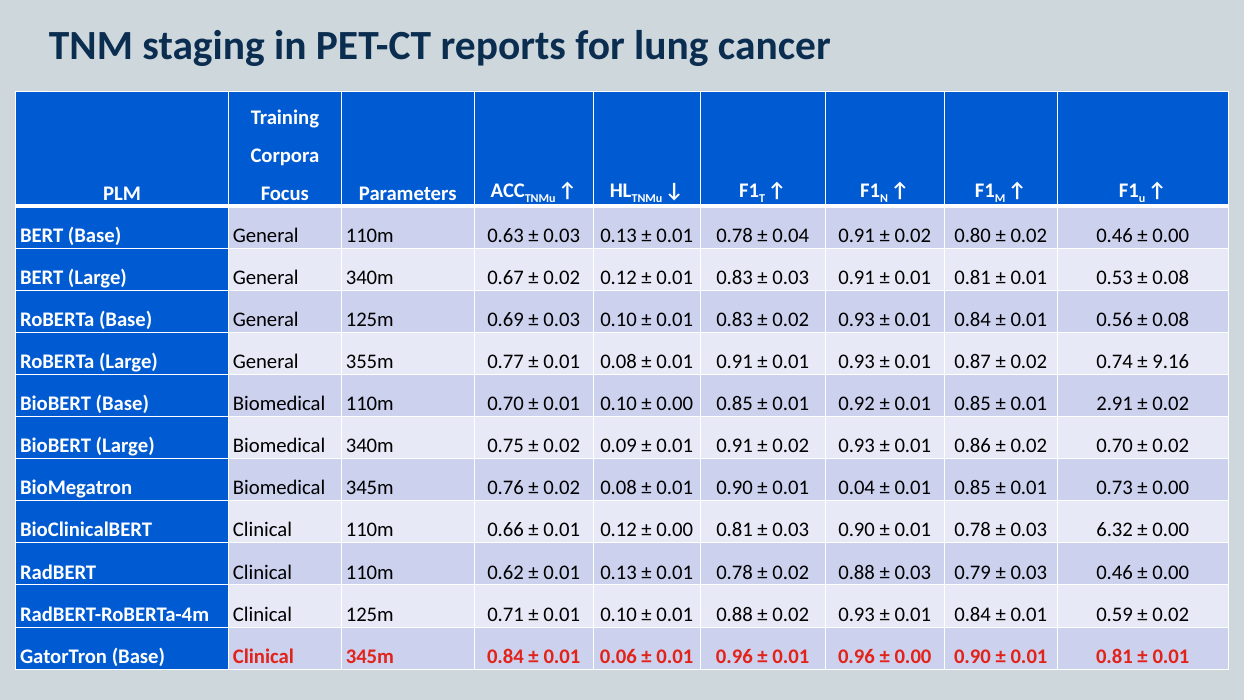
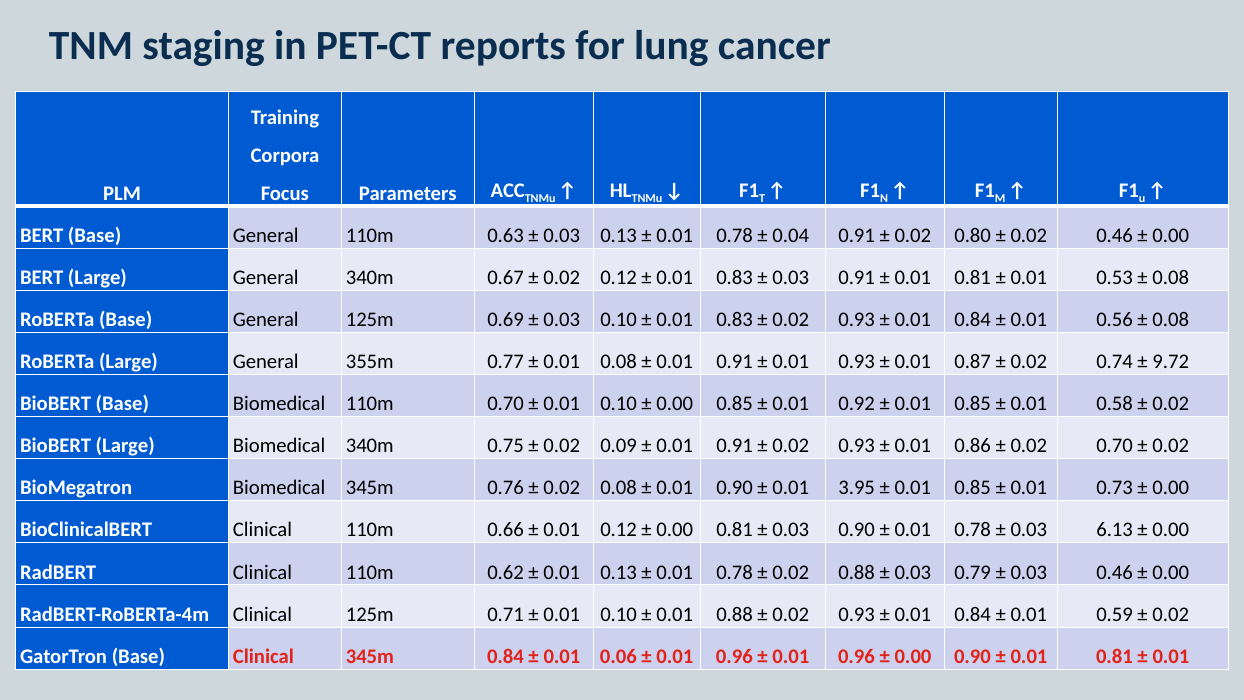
9.16: 9.16 -> 9.72
2.91: 2.91 -> 0.58
0.01 0.04: 0.04 -> 3.95
6.32: 6.32 -> 6.13
